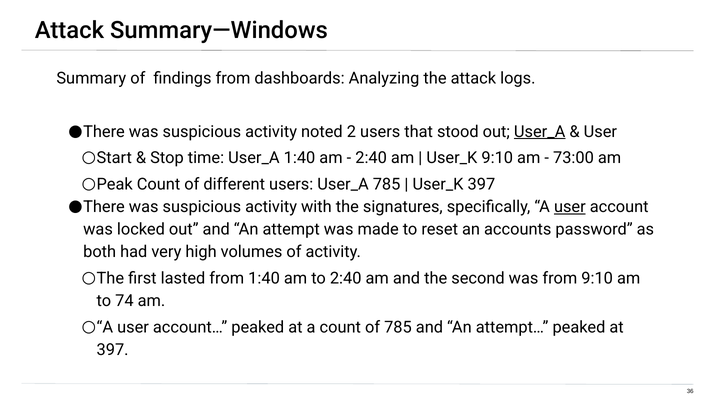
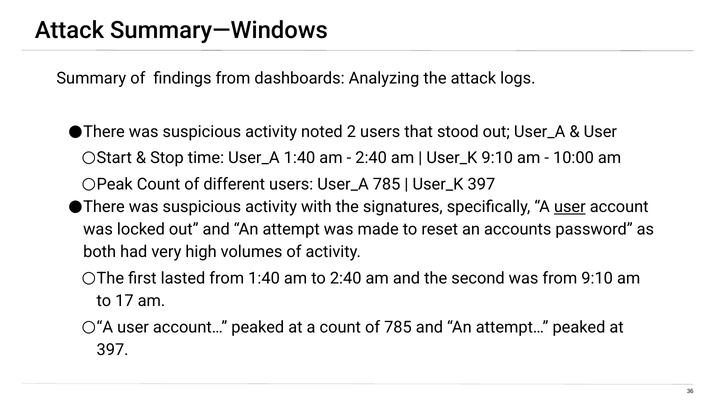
User_A at (540, 132) underline: present -> none
73:00: 73:00 -> 10:00
74: 74 -> 17
